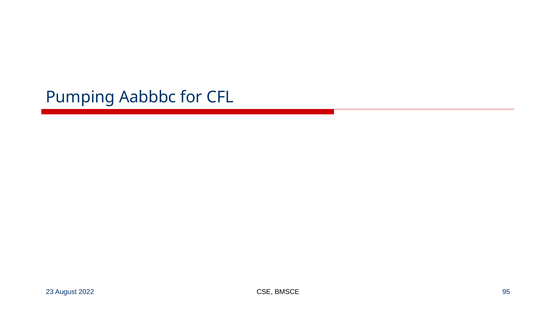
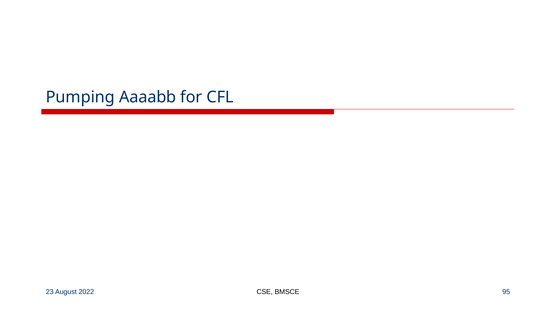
Aabbbc: Aabbbc -> Aaaabb
